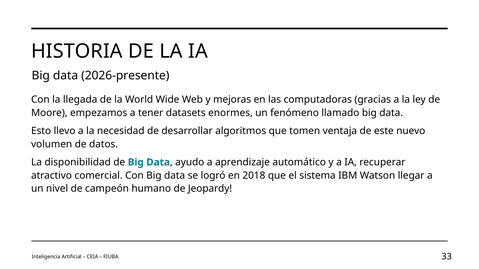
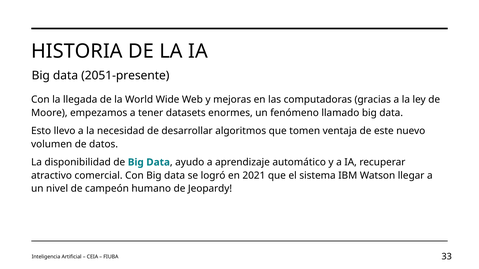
2026-presente: 2026-presente -> 2051-presente
2018: 2018 -> 2021
